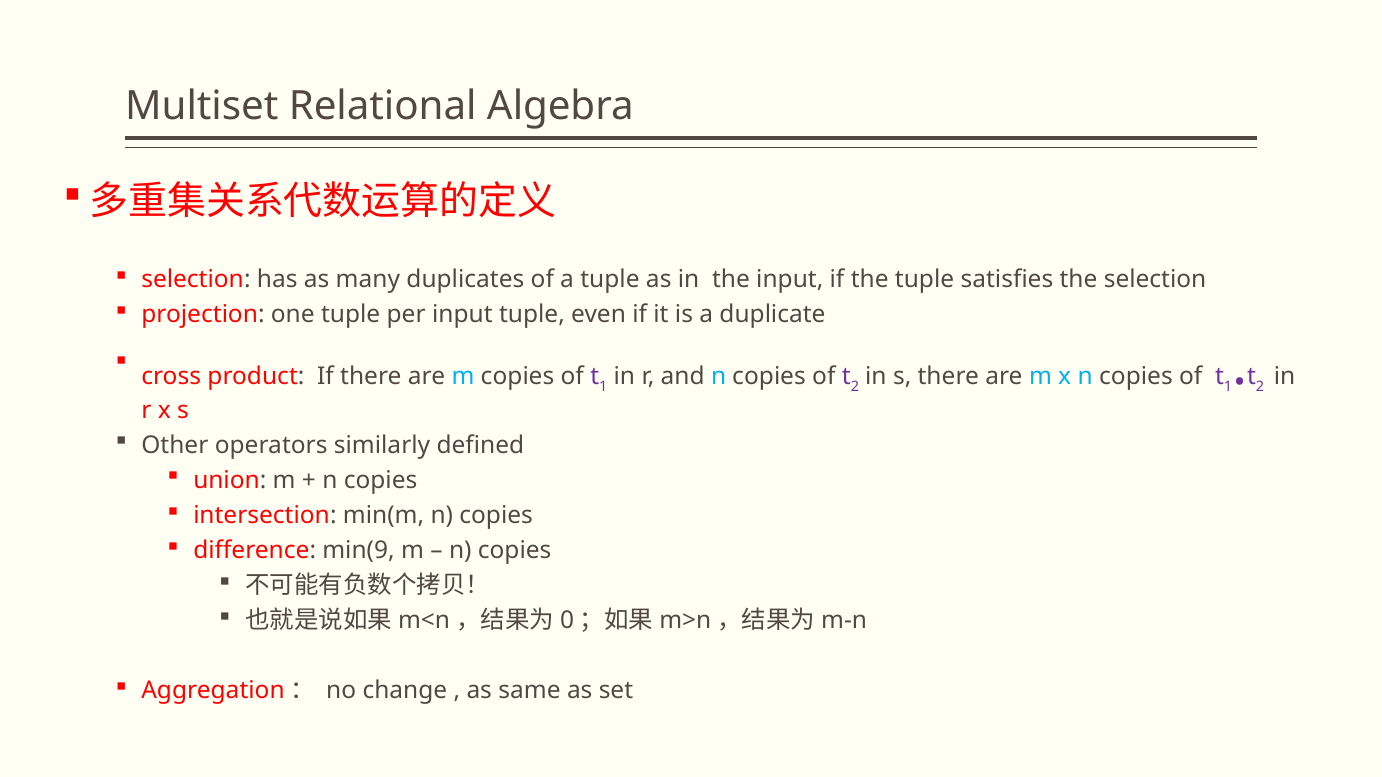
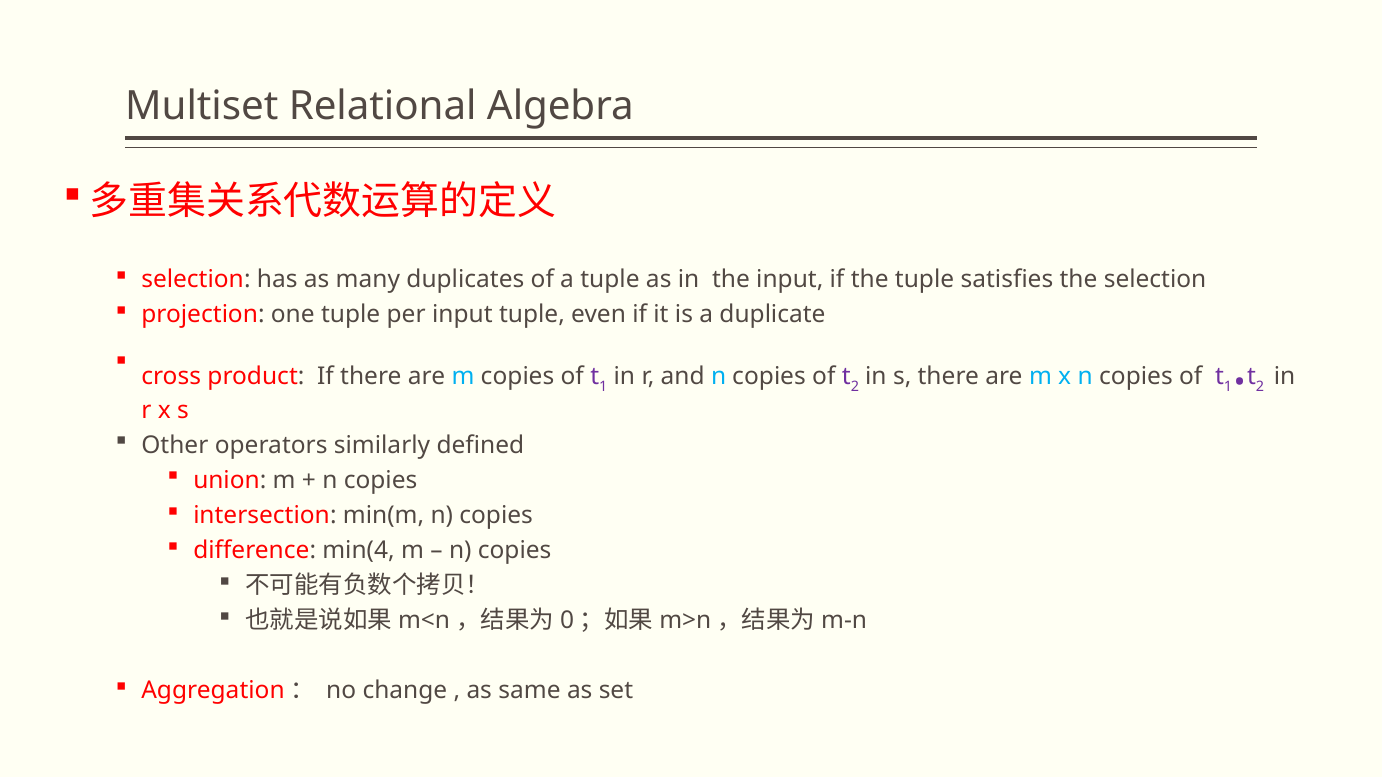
min(9: min(9 -> min(4
